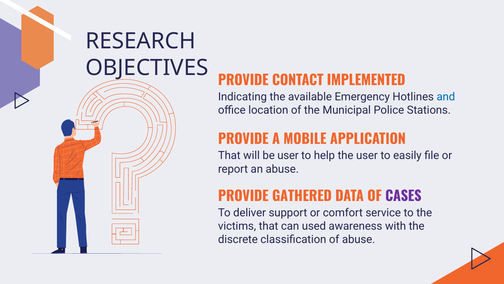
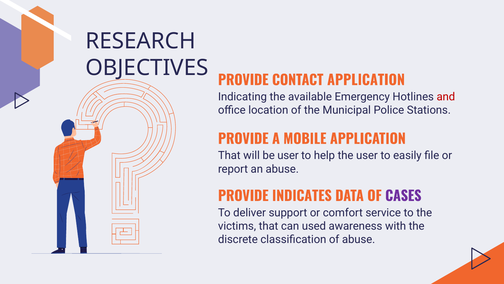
CONTACT IMPLEMENTED: IMPLEMENTED -> APPLICATION
and colour: blue -> red
GATHERED: GATHERED -> INDICATES
